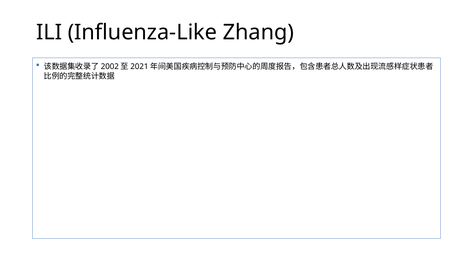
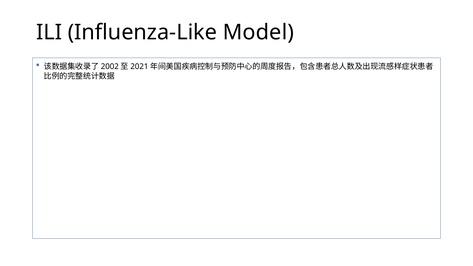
Zhang: Zhang -> Model
